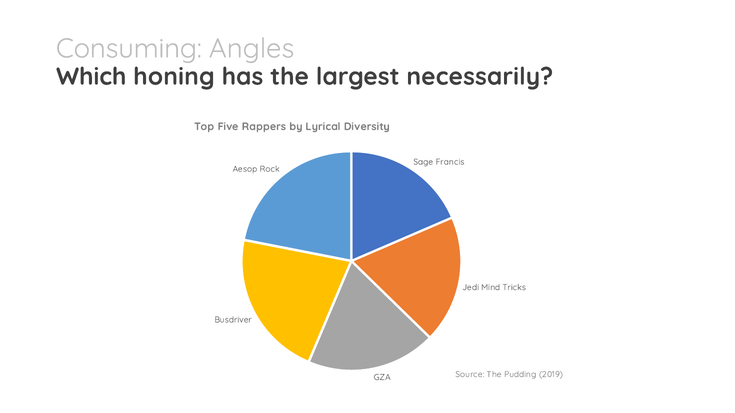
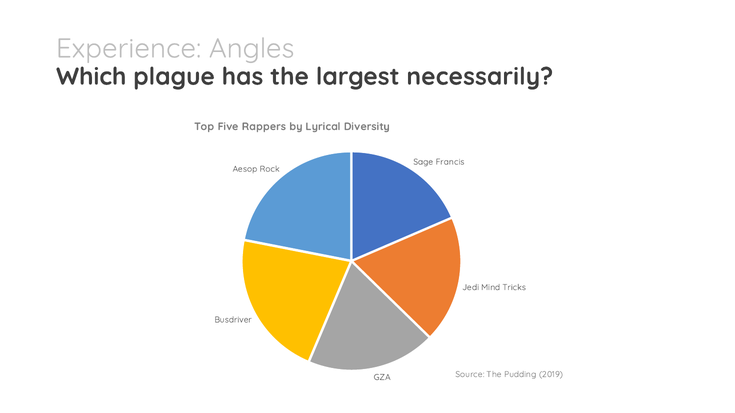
Consuming: Consuming -> Experience
honing: honing -> plague
